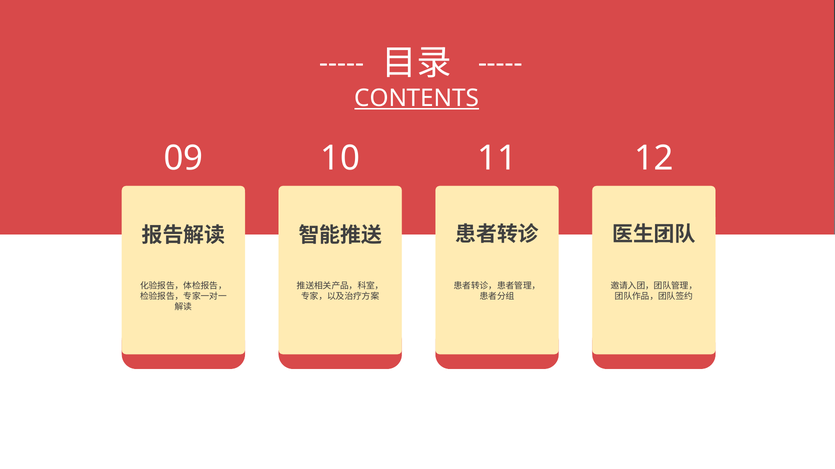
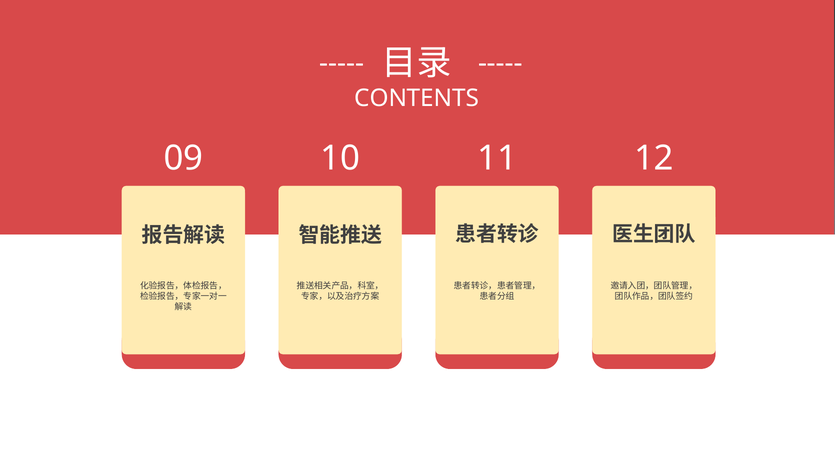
CONTENTS underline: present -> none
